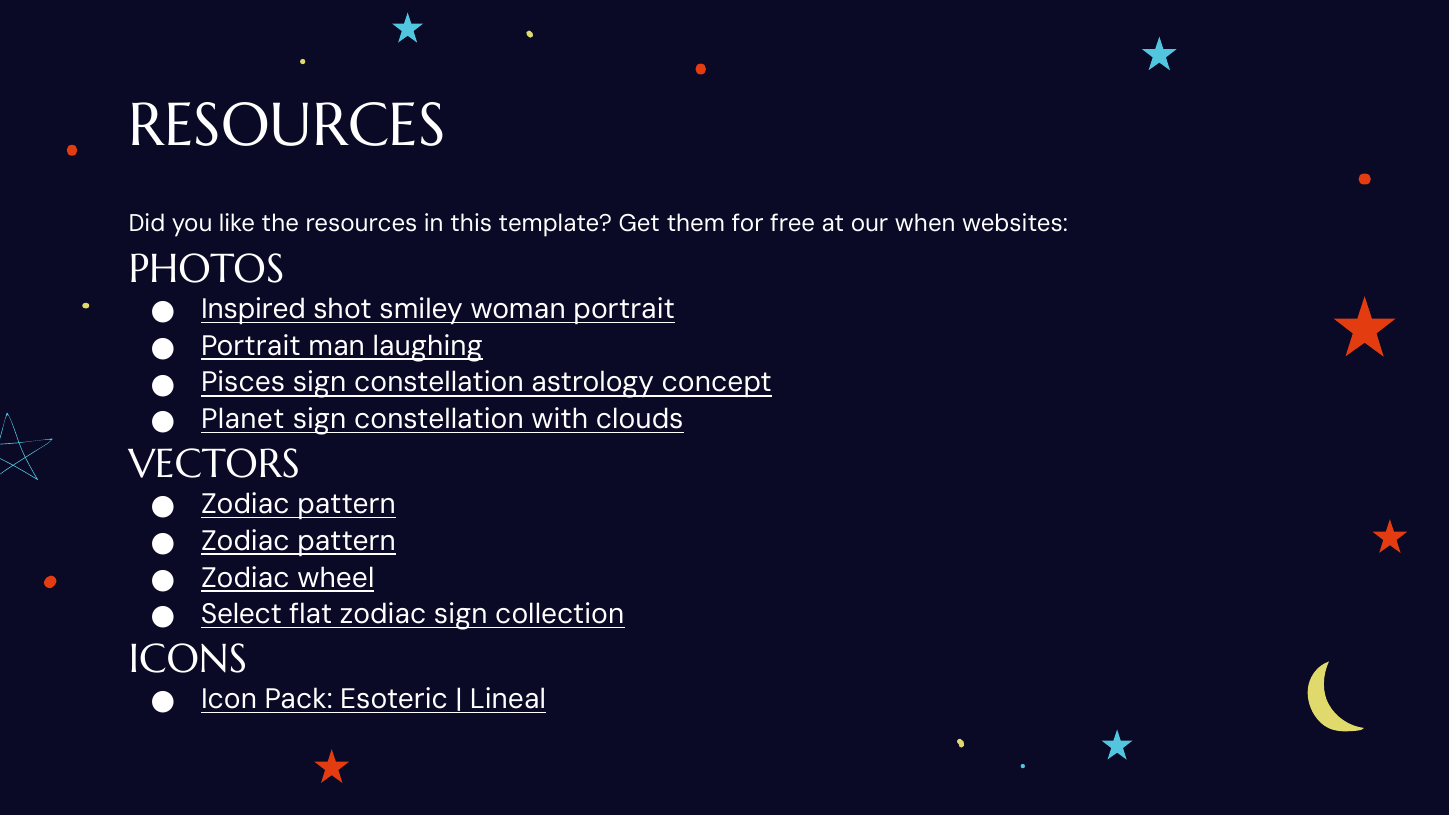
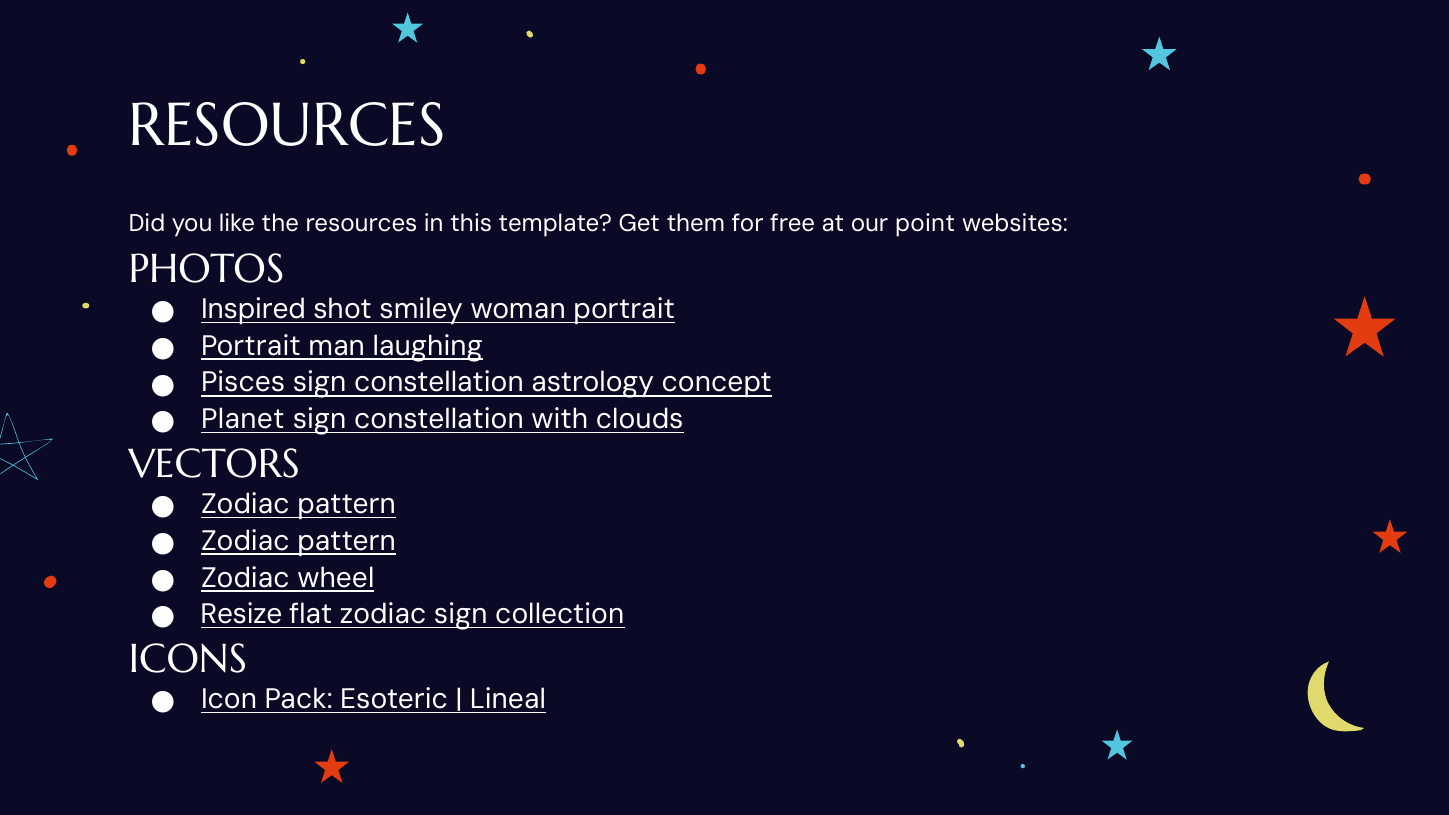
when: when -> point
Select: Select -> Resize
